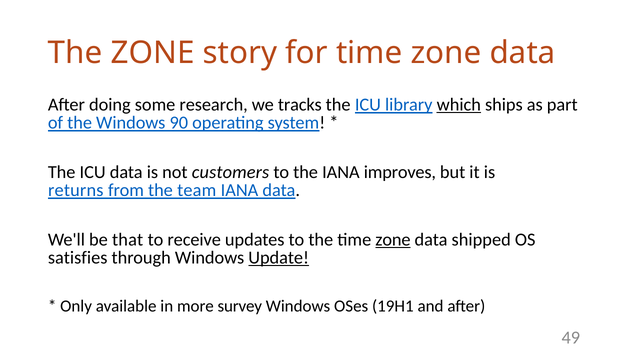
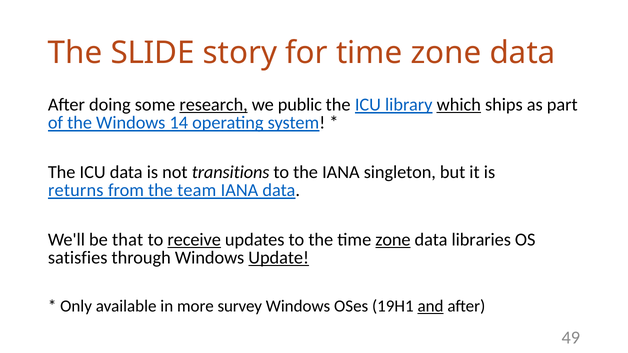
The ZONE: ZONE -> SLIDE
research underline: none -> present
tracks: tracks -> public
90: 90 -> 14
customers: customers -> transitions
improves: improves -> singleton
receive underline: none -> present
shipped: shipped -> libraries
and underline: none -> present
